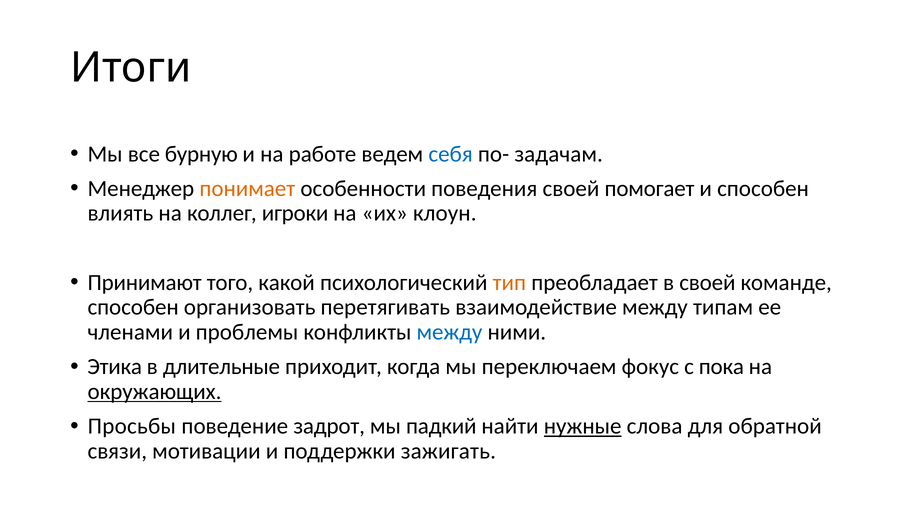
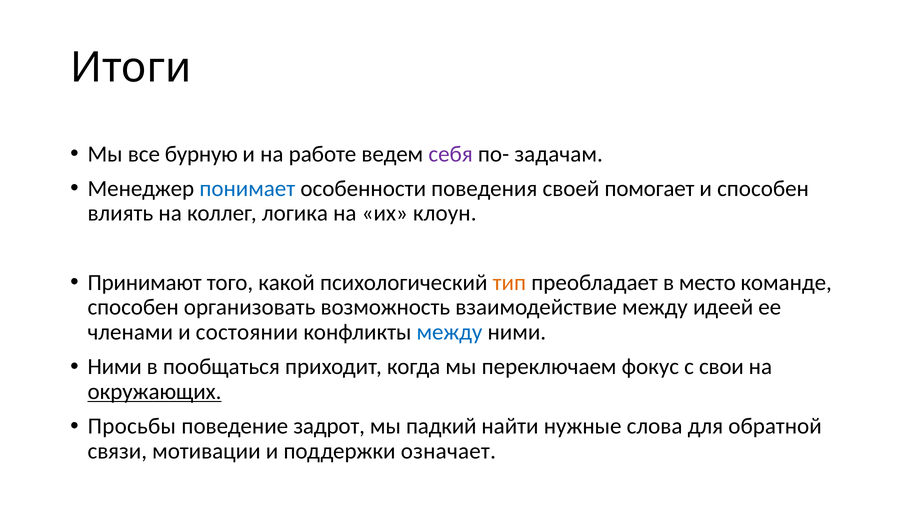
себя colour: blue -> purple
понимает colour: orange -> blue
игроки: игроки -> логика
в своей: своей -> место
перетягивать: перетягивать -> возможность
типам: типам -> идеей
проблемы: проблемы -> состоянии
Этика at (115, 366): Этика -> Ними
длительные: длительные -> пообщаться
пока: пока -> свои
нужные underline: present -> none
зажигать: зажигать -> означает
